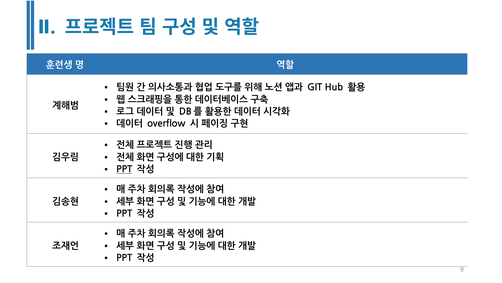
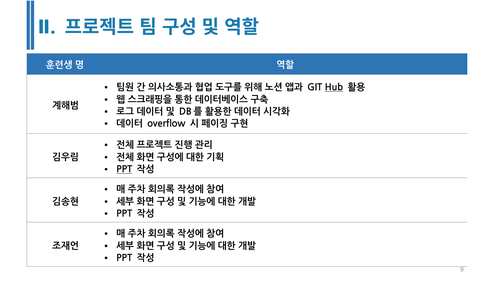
Hub underline: none -> present
